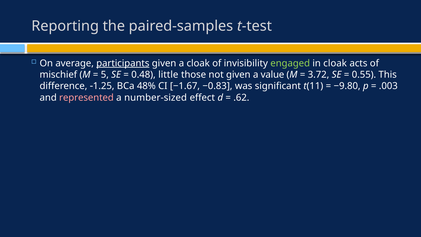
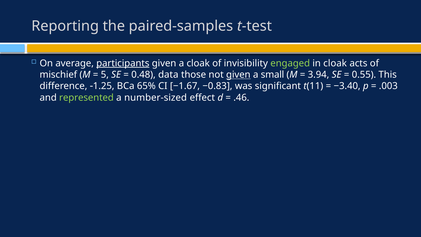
little: little -> data
given at (238, 75) underline: none -> present
value: value -> small
3.72: 3.72 -> 3.94
48%: 48% -> 65%
−9.80: −9.80 -> −3.40
represented colour: pink -> light green
.62: .62 -> .46
